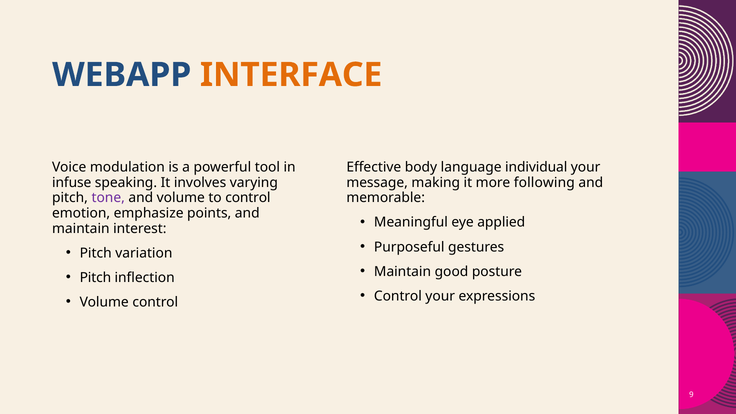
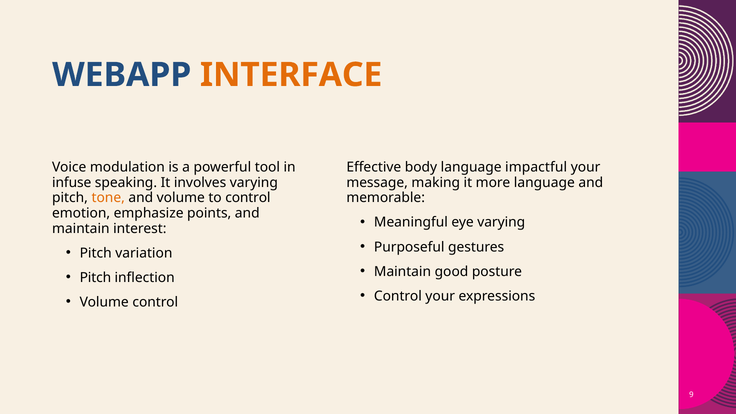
individual: individual -> impactful
more following: following -> language
tone colour: purple -> orange
eye applied: applied -> varying
